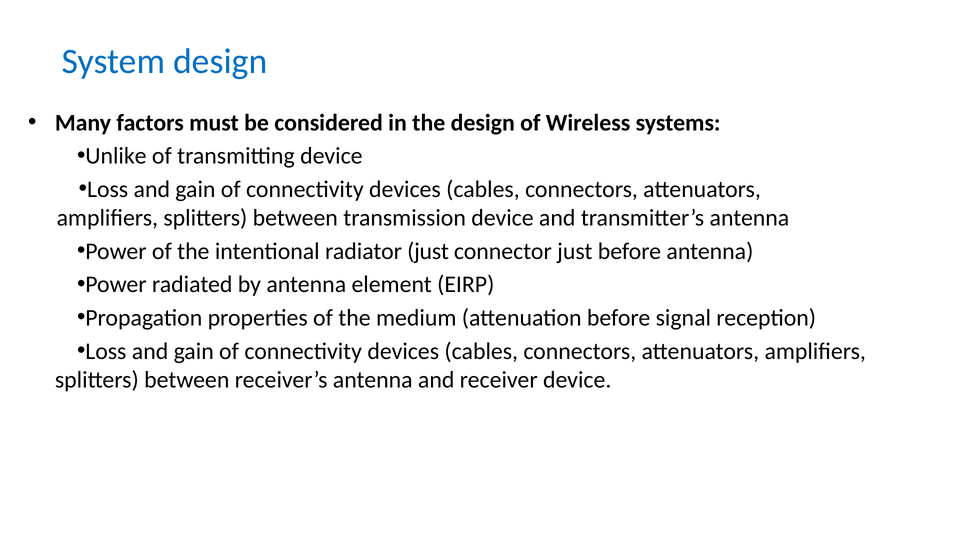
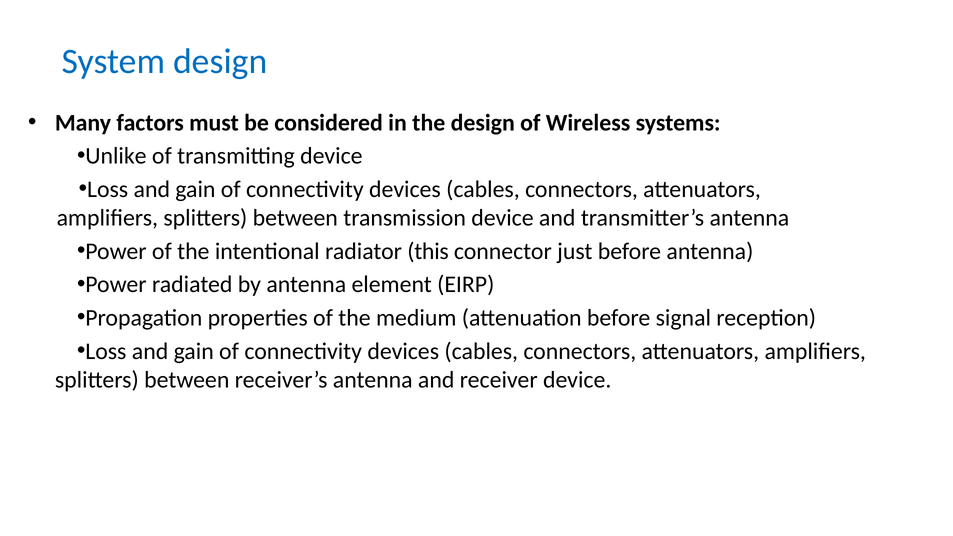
radiator just: just -> this
